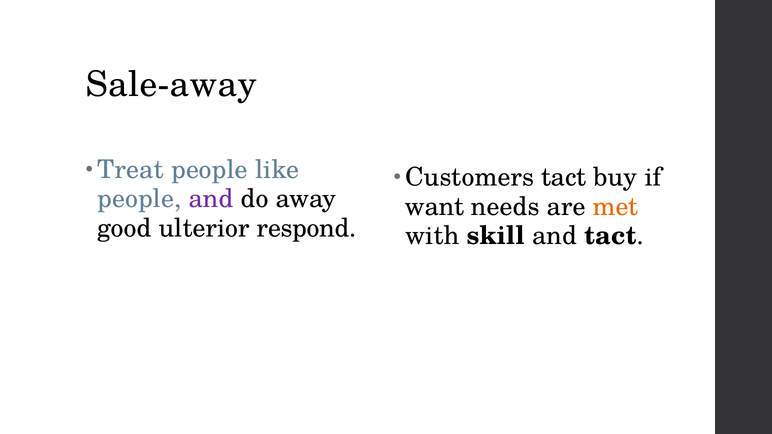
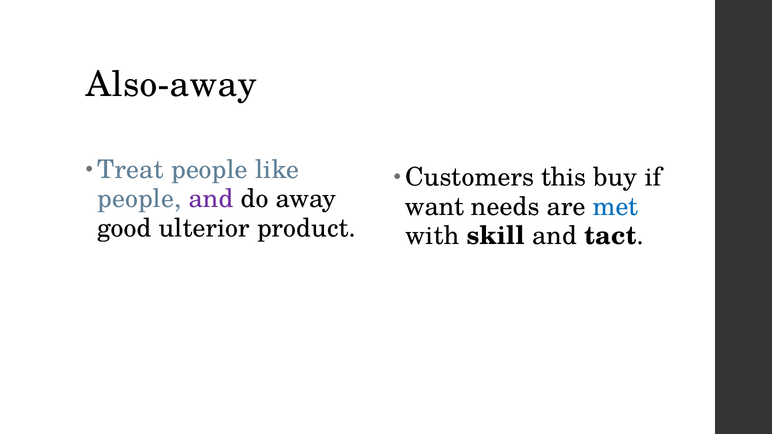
Sale-away: Sale-away -> Also-away
Customers tact: tact -> this
met colour: orange -> blue
respond: respond -> product
